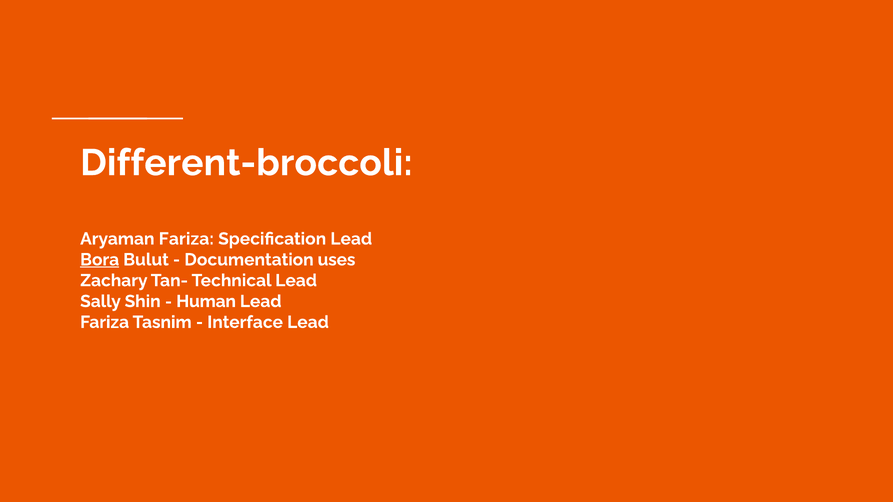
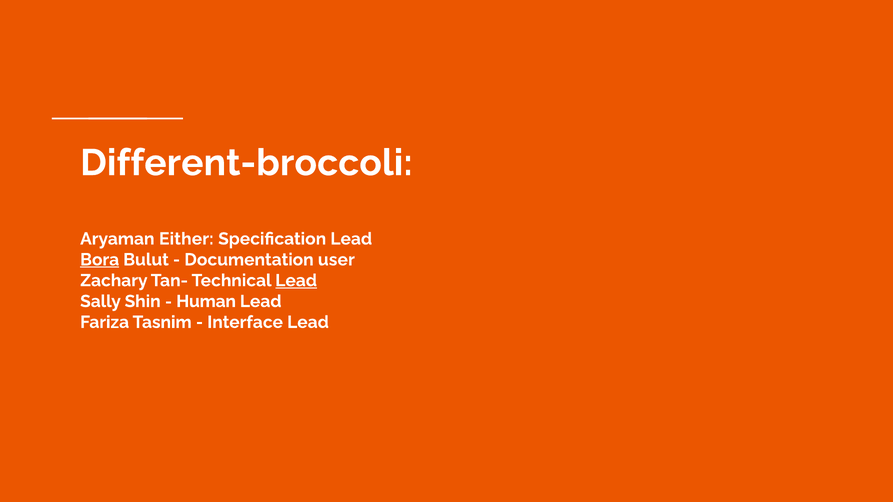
Aryaman Fariza: Fariza -> Either
uses: uses -> user
Lead at (296, 281) underline: none -> present
